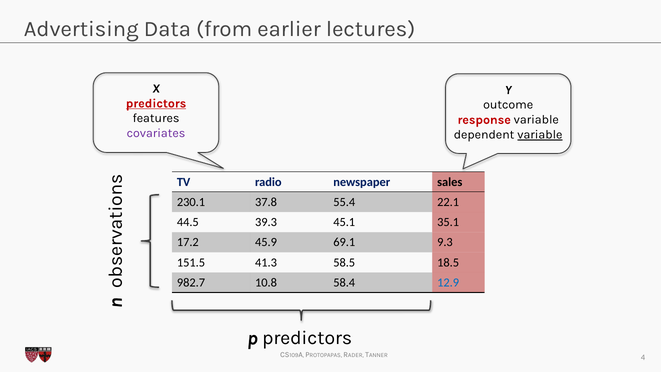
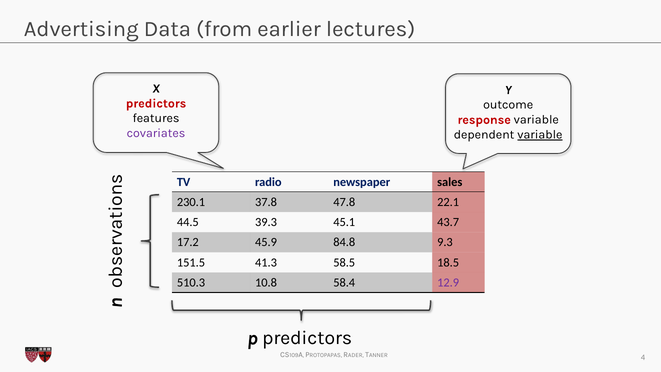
predictors at (156, 103) underline: present -> none
55.4: 55.4 -> 47.8
35.1: 35.1 -> 43.7
69.1: 69.1 -> 84.8
982.7: 982.7 -> 510.3
12.9 colour: blue -> purple
